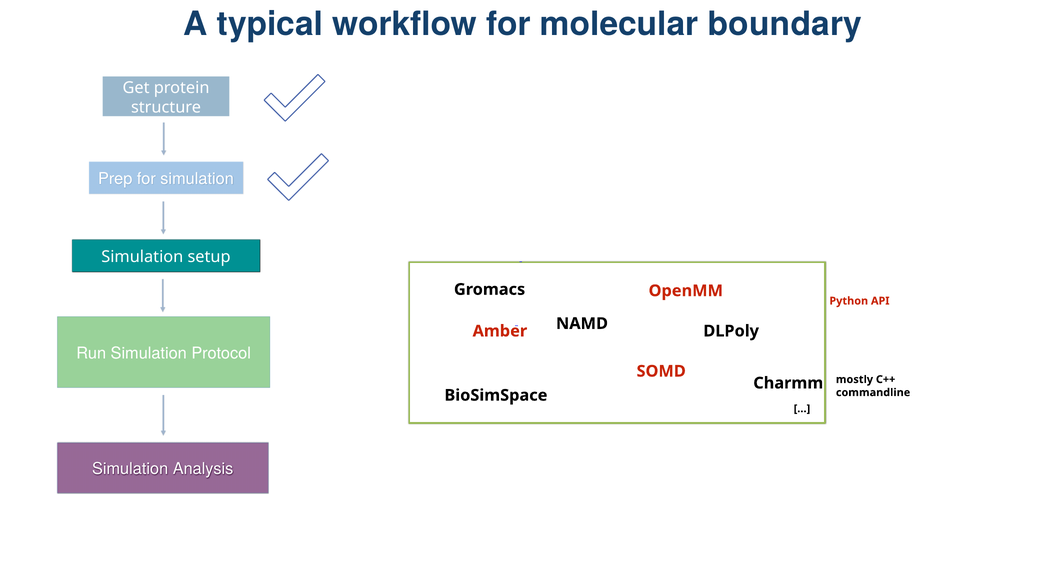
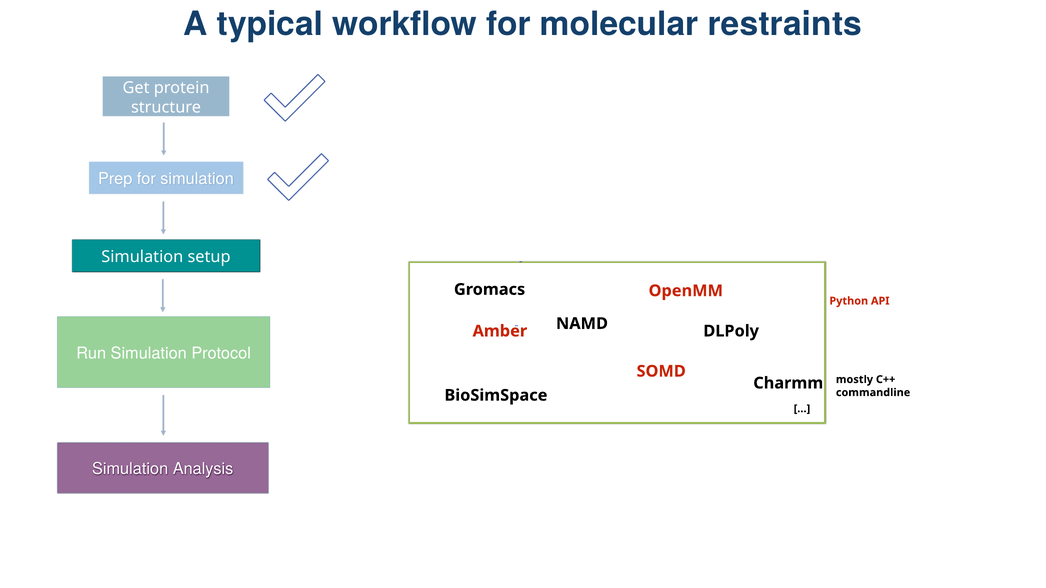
boundary: boundary -> restraints
